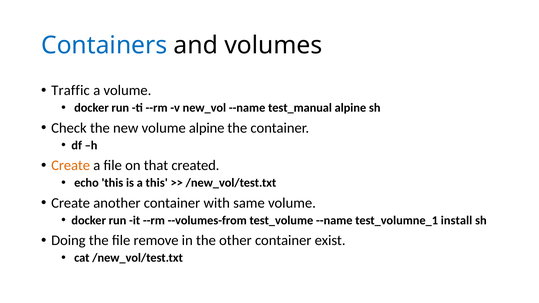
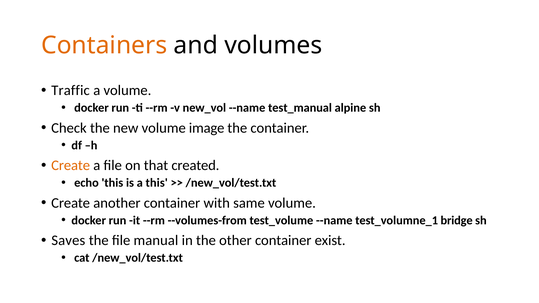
Containers colour: blue -> orange
volume alpine: alpine -> image
install: install -> bridge
Doing: Doing -> Saves
remove: remove -> manual
